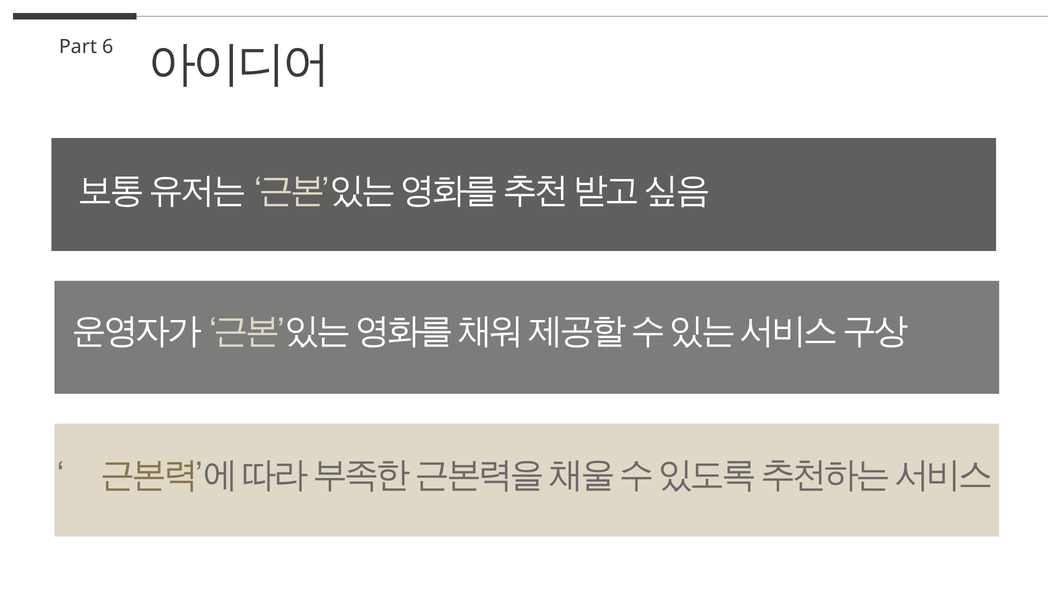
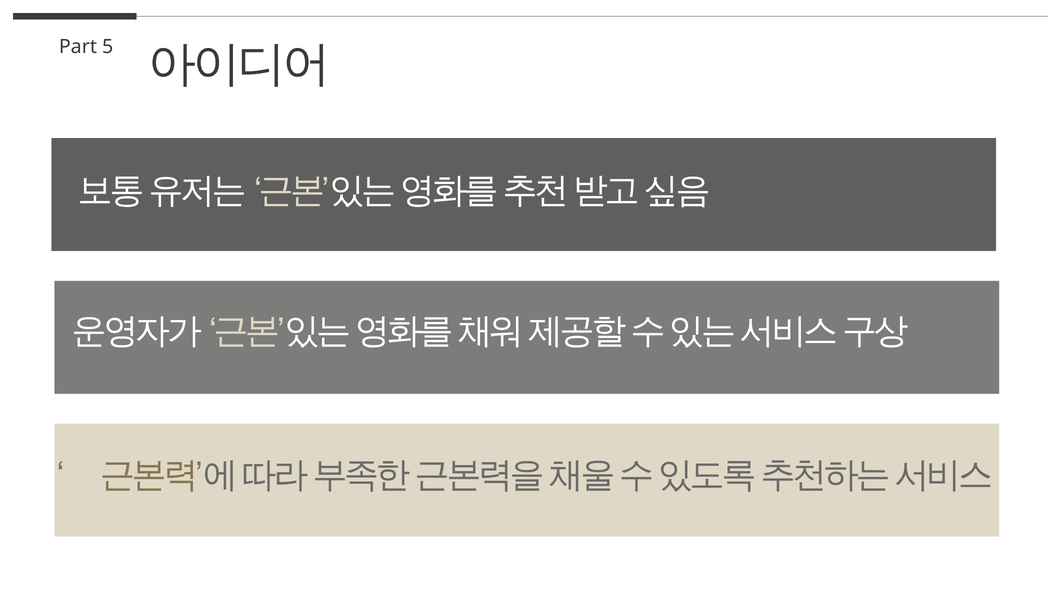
6: 6 -> 5
